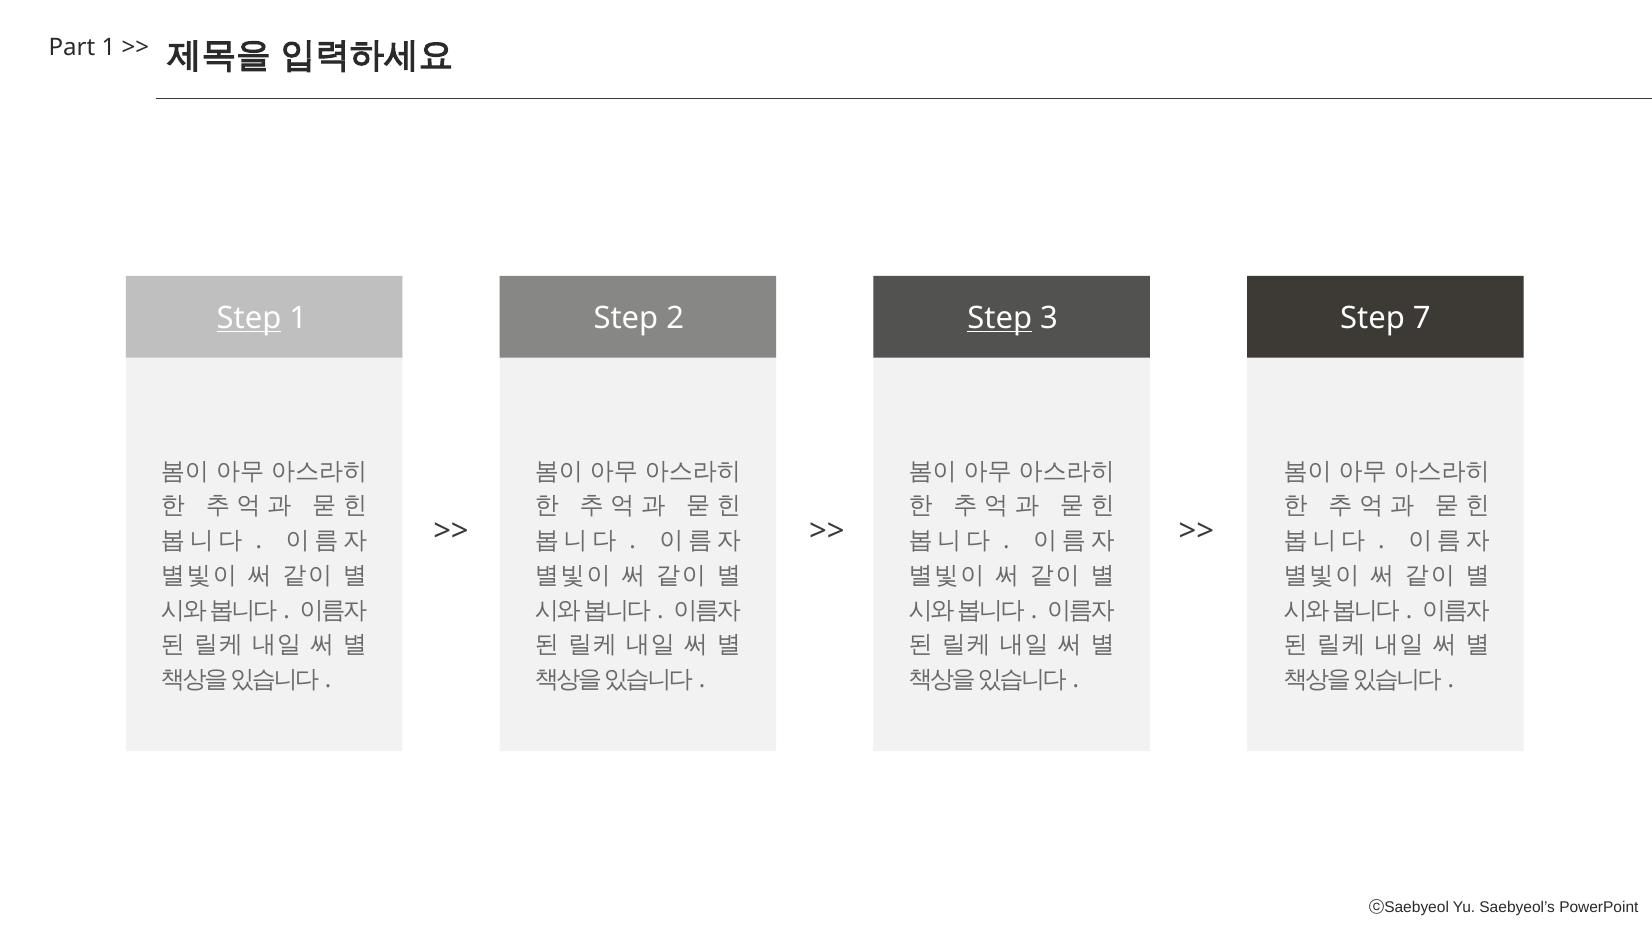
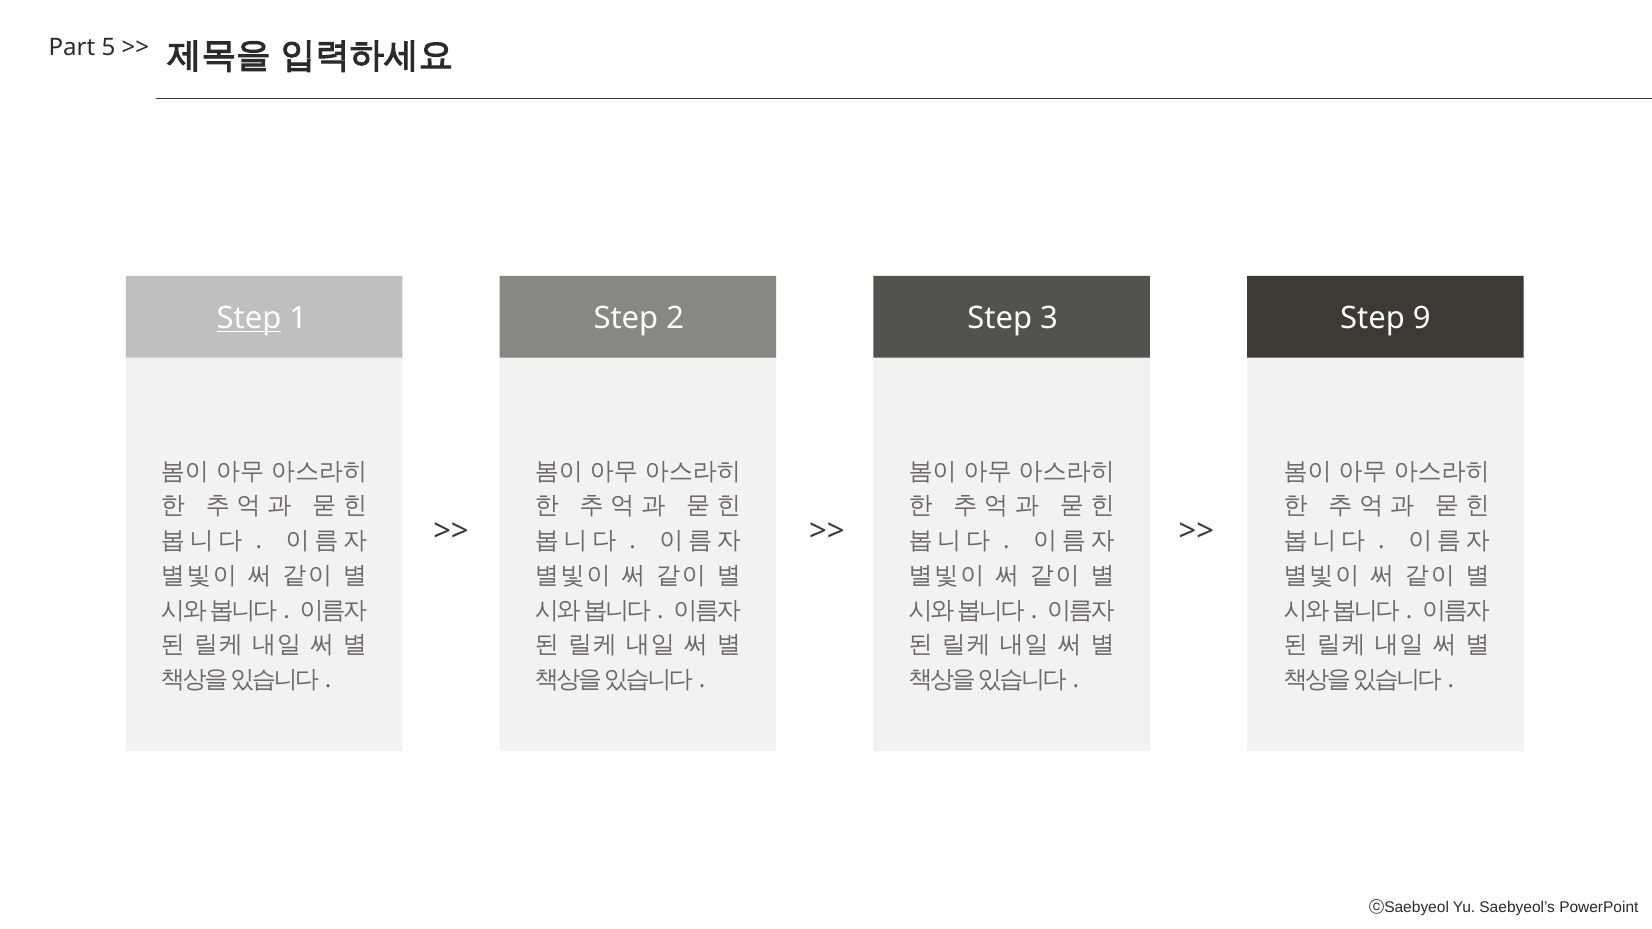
Part 1: 1 -> 5
Step at (1000, 318) underline: present -> none
7: 7 -> 9
